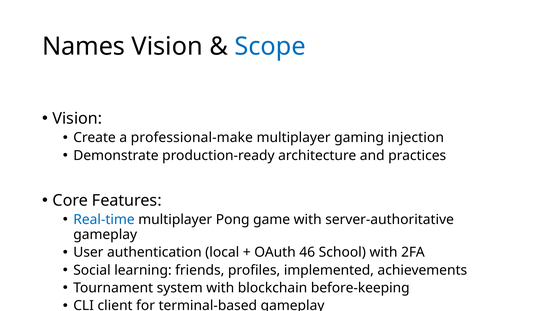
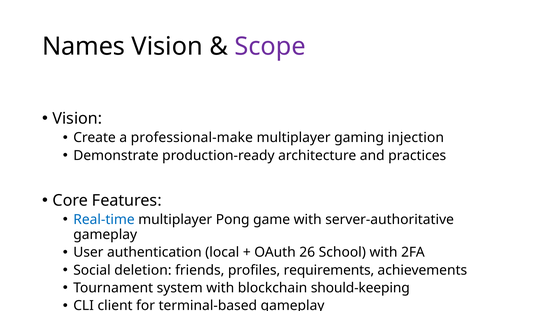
Scope colour: blue -> purple
46: 46 -> 26
Social learning: learning -> deletion
implemented: implemented -> requirements
before-keeping: before-keeping -> should-keeping
